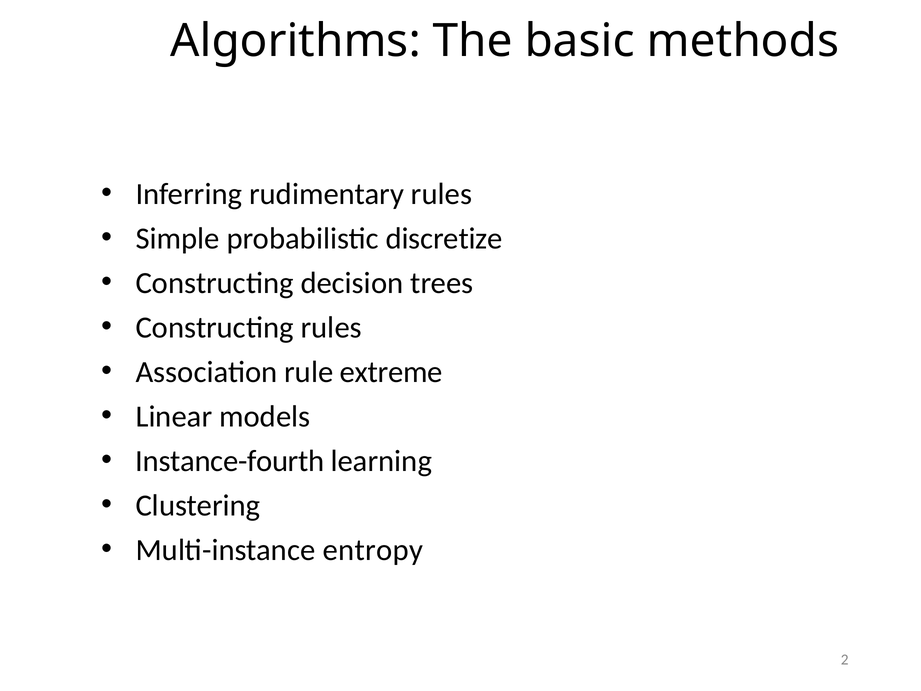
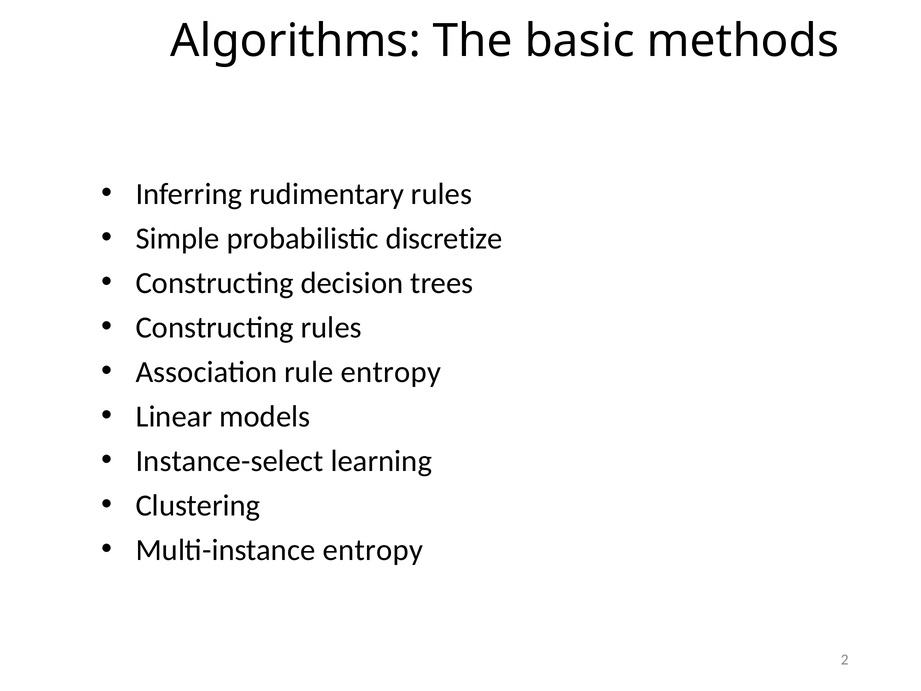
rule extreme: extreme -> entropy
Instance-fourth: Instance-fourth -> Instance-select
